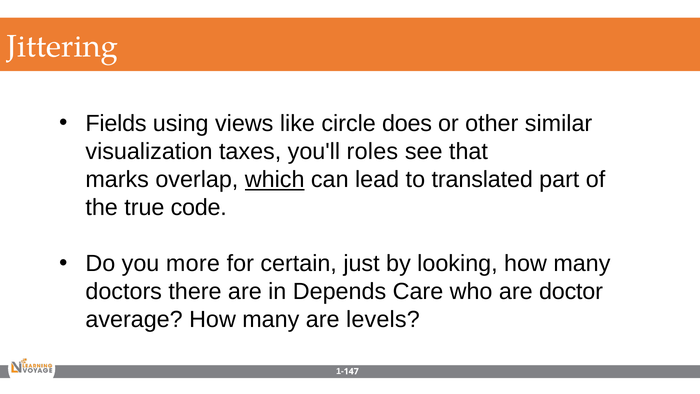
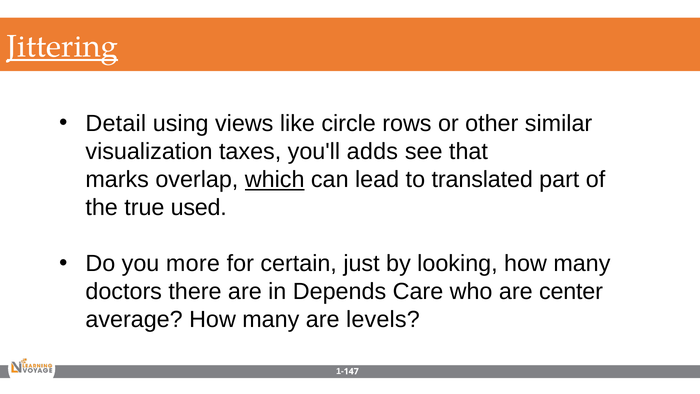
Jittering underline: none -> present
Fields: Fields -> Detail
does: does -> rows
roles: roles -> adds
code: code -> used
doctor: doctor -> center
